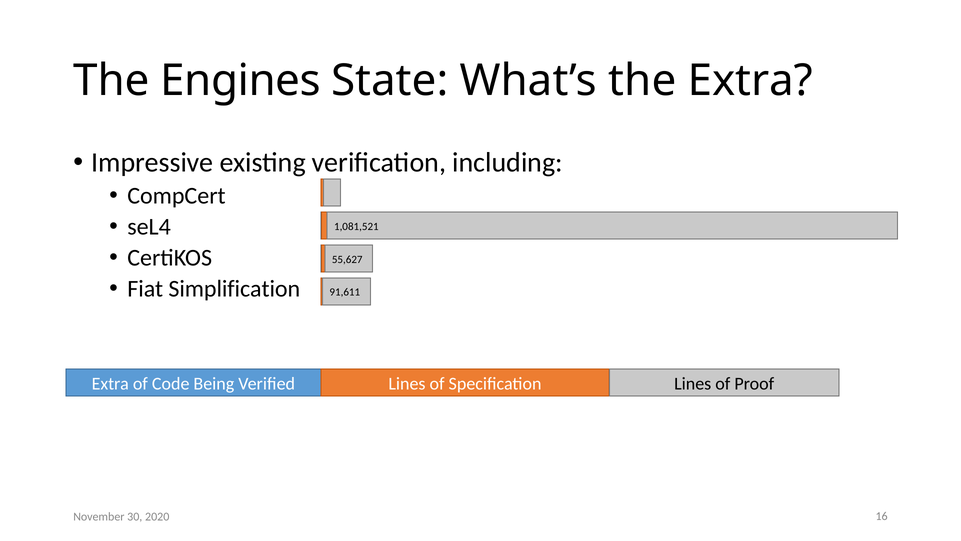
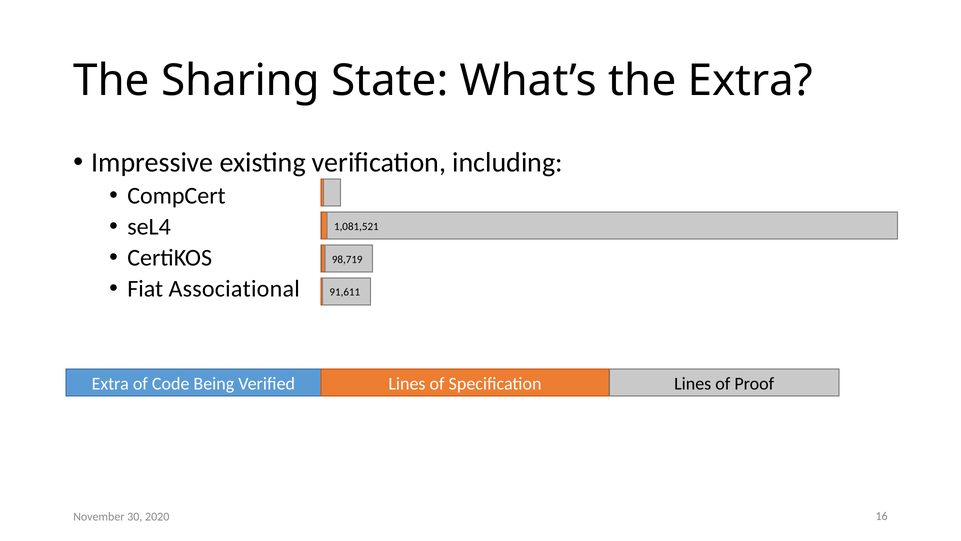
Engines: Engines -> Sharing
55,627: 55,627 -> 98,719
Simplification: Simplification -> Associational
